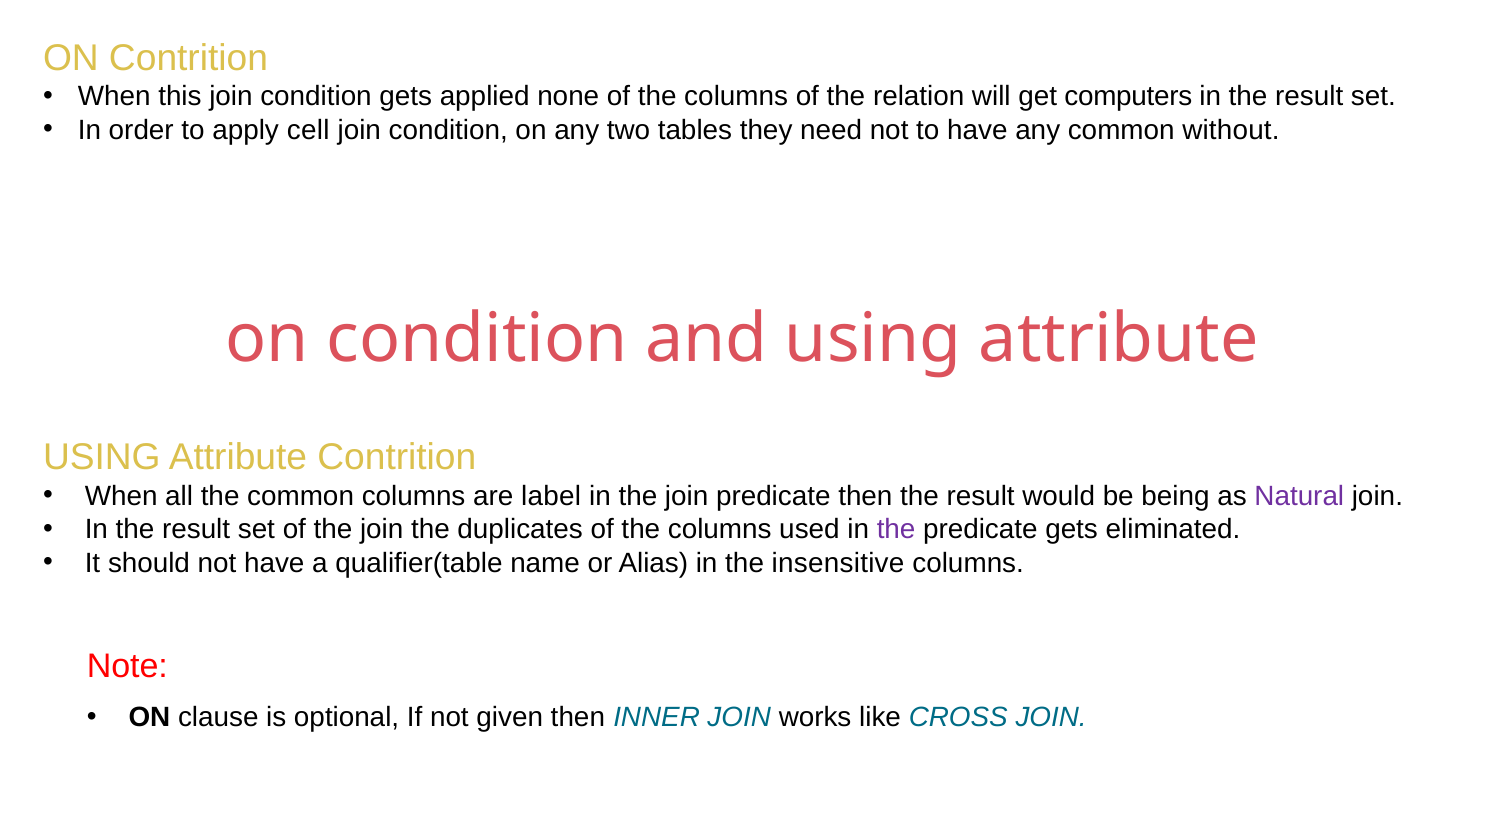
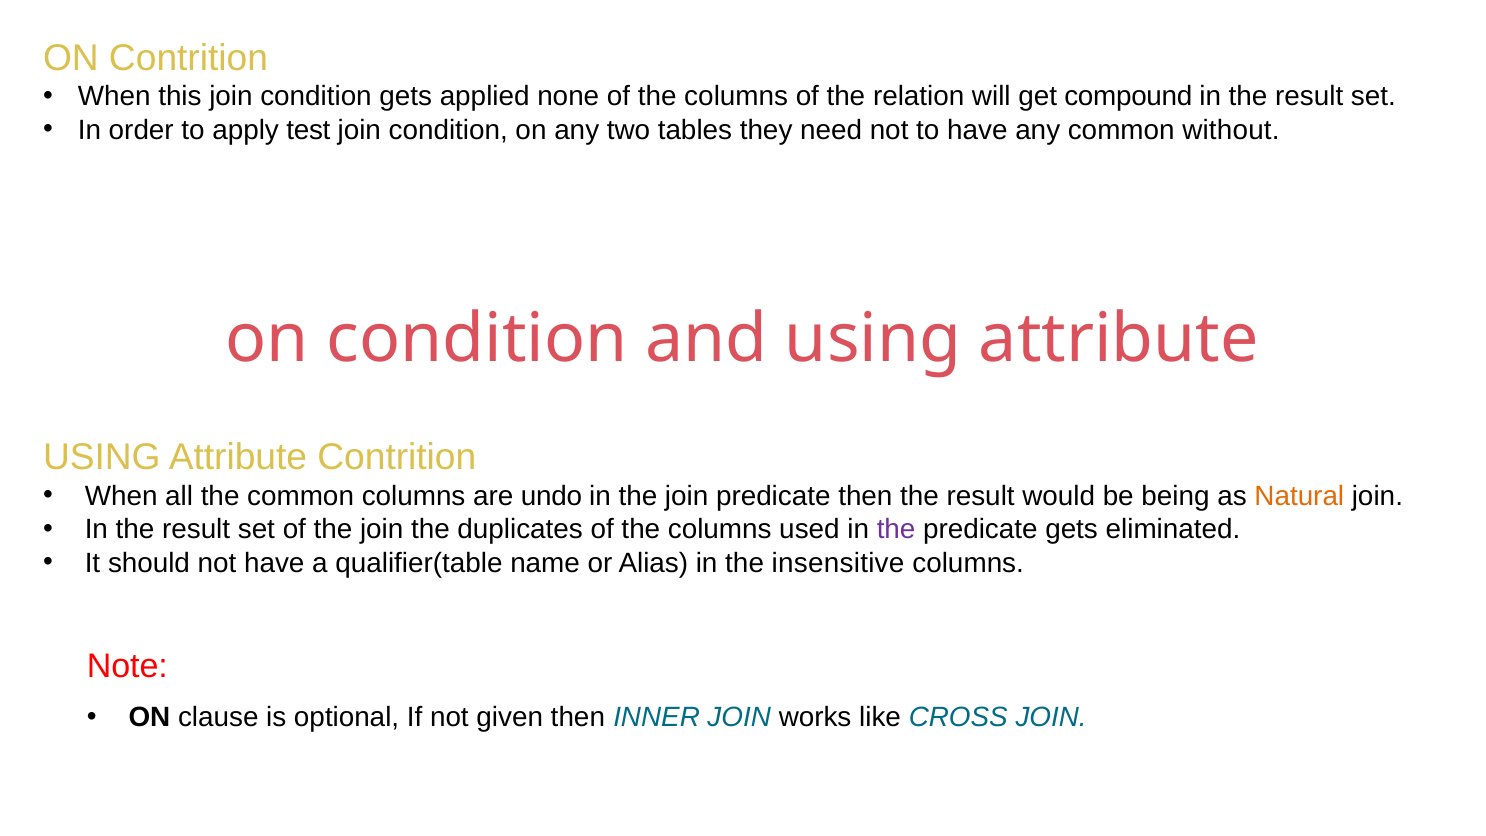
computers: computers -> compound
cell: cell -> test
label: label -> undo
Natural colour: purple -> orange
